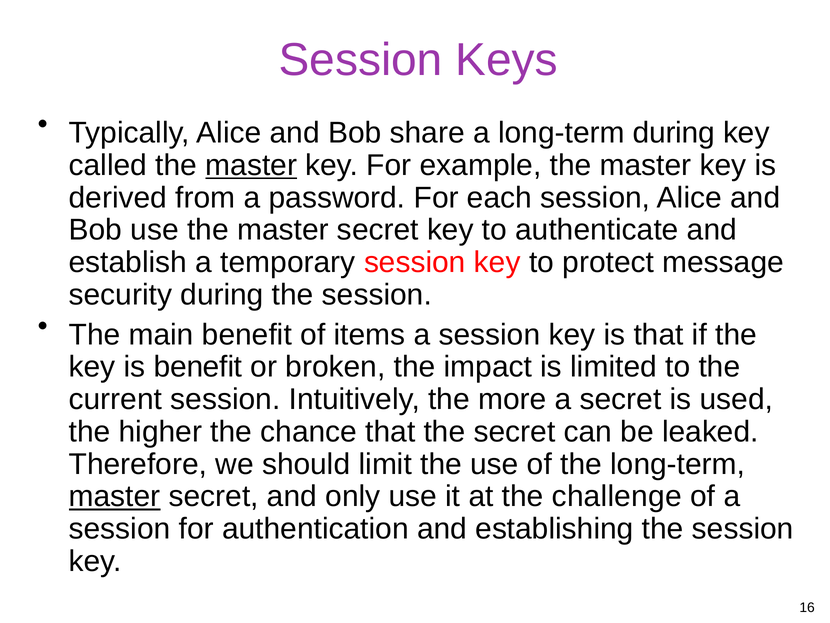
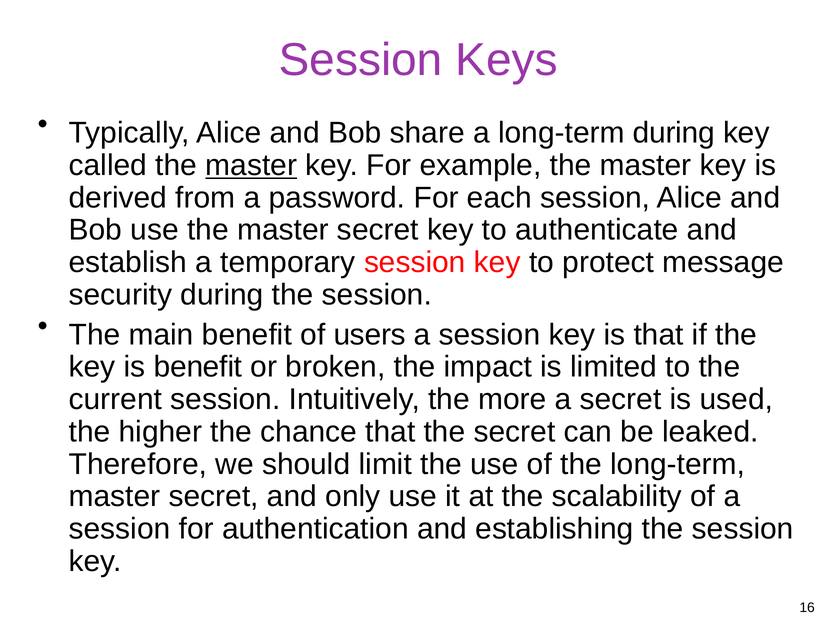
items: items -> users
master at (115, 496) underline: present -> none
challenge: challenge -> scalability
